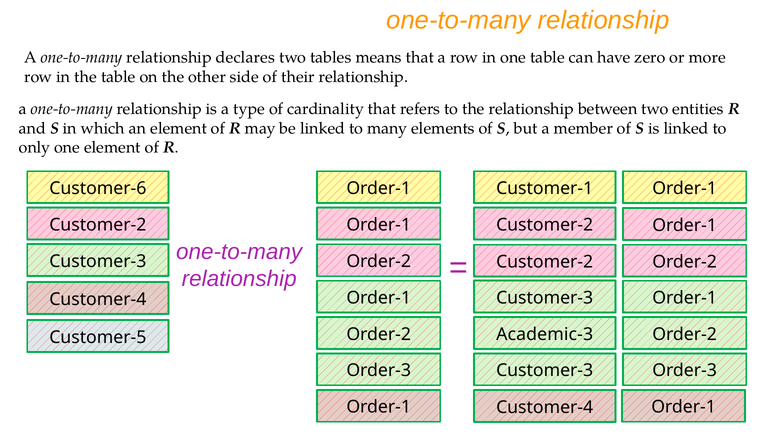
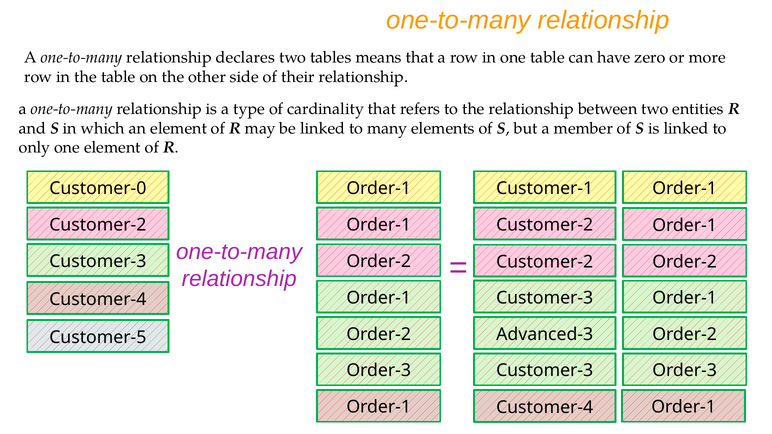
Customer-6: Customer-6 -> Customer-0
Academic-3: Academic-3 -> Advanced-3
